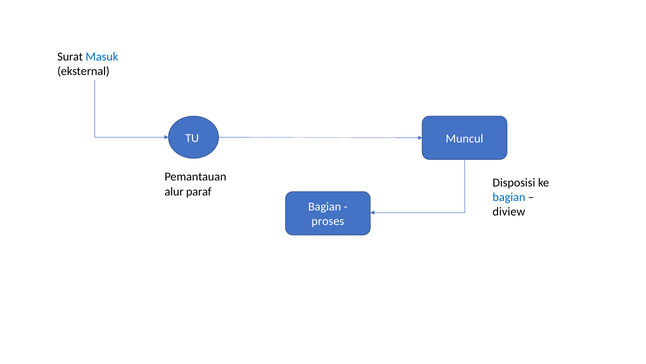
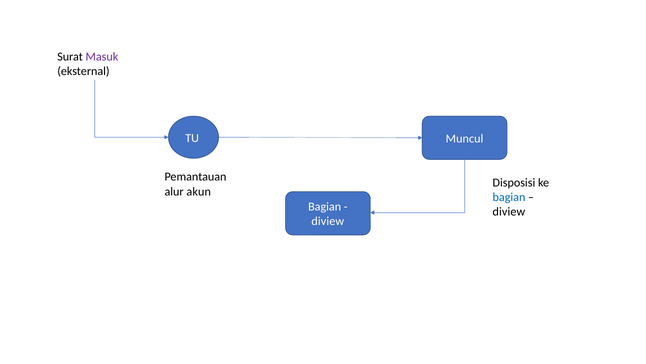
Masuk colour: blue -> purple
paraf: paraf -> akun
proses at (328, 221): proses -> diview
